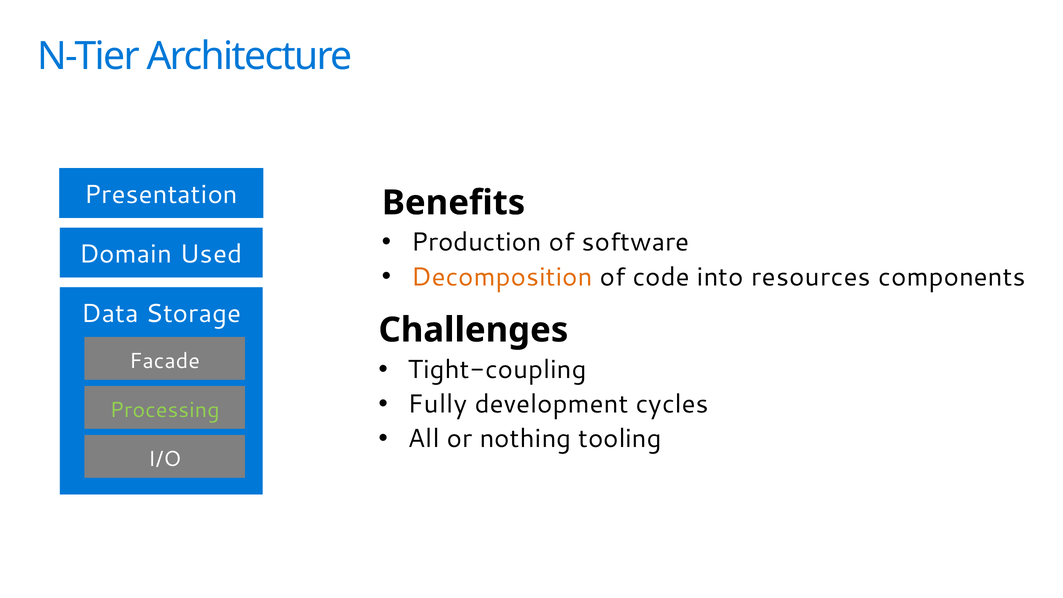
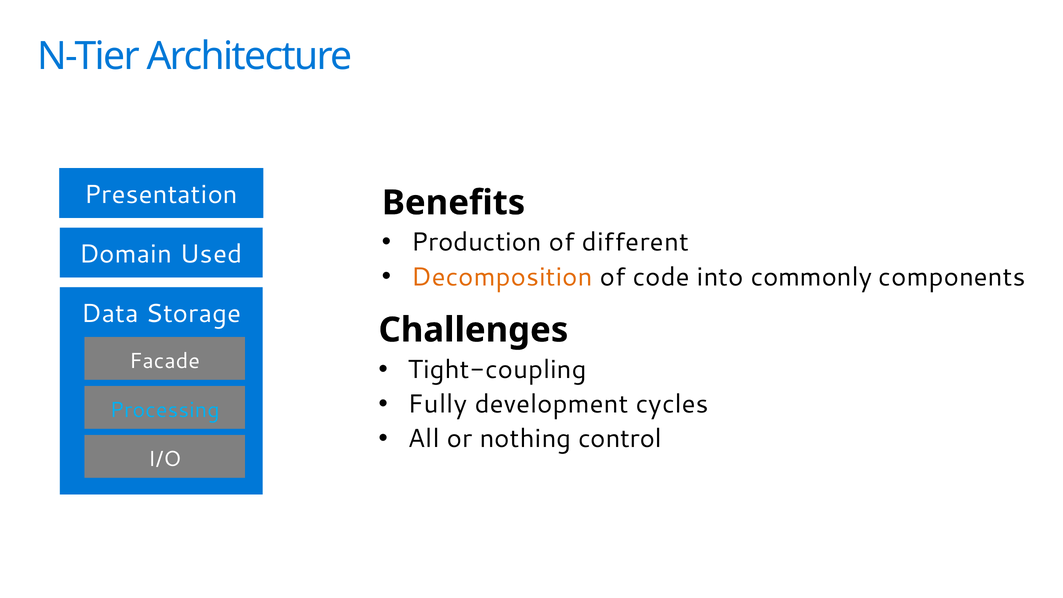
software: software -> different
resources: resources -> commonly
Processing colour: light green -> light blue
tooling: tooling -> control
